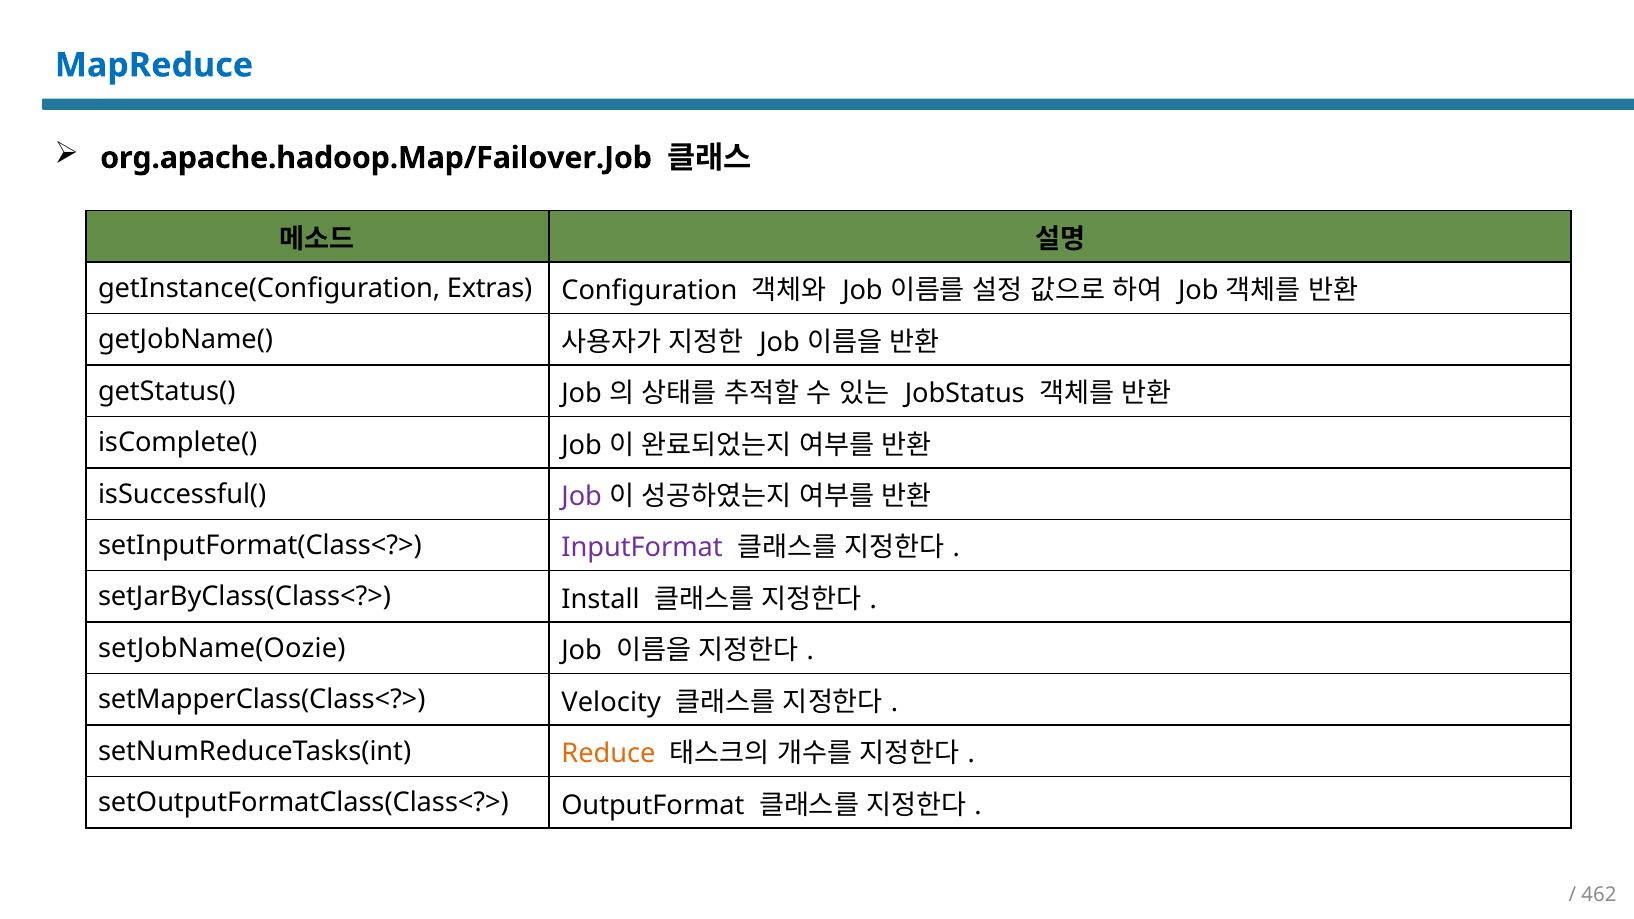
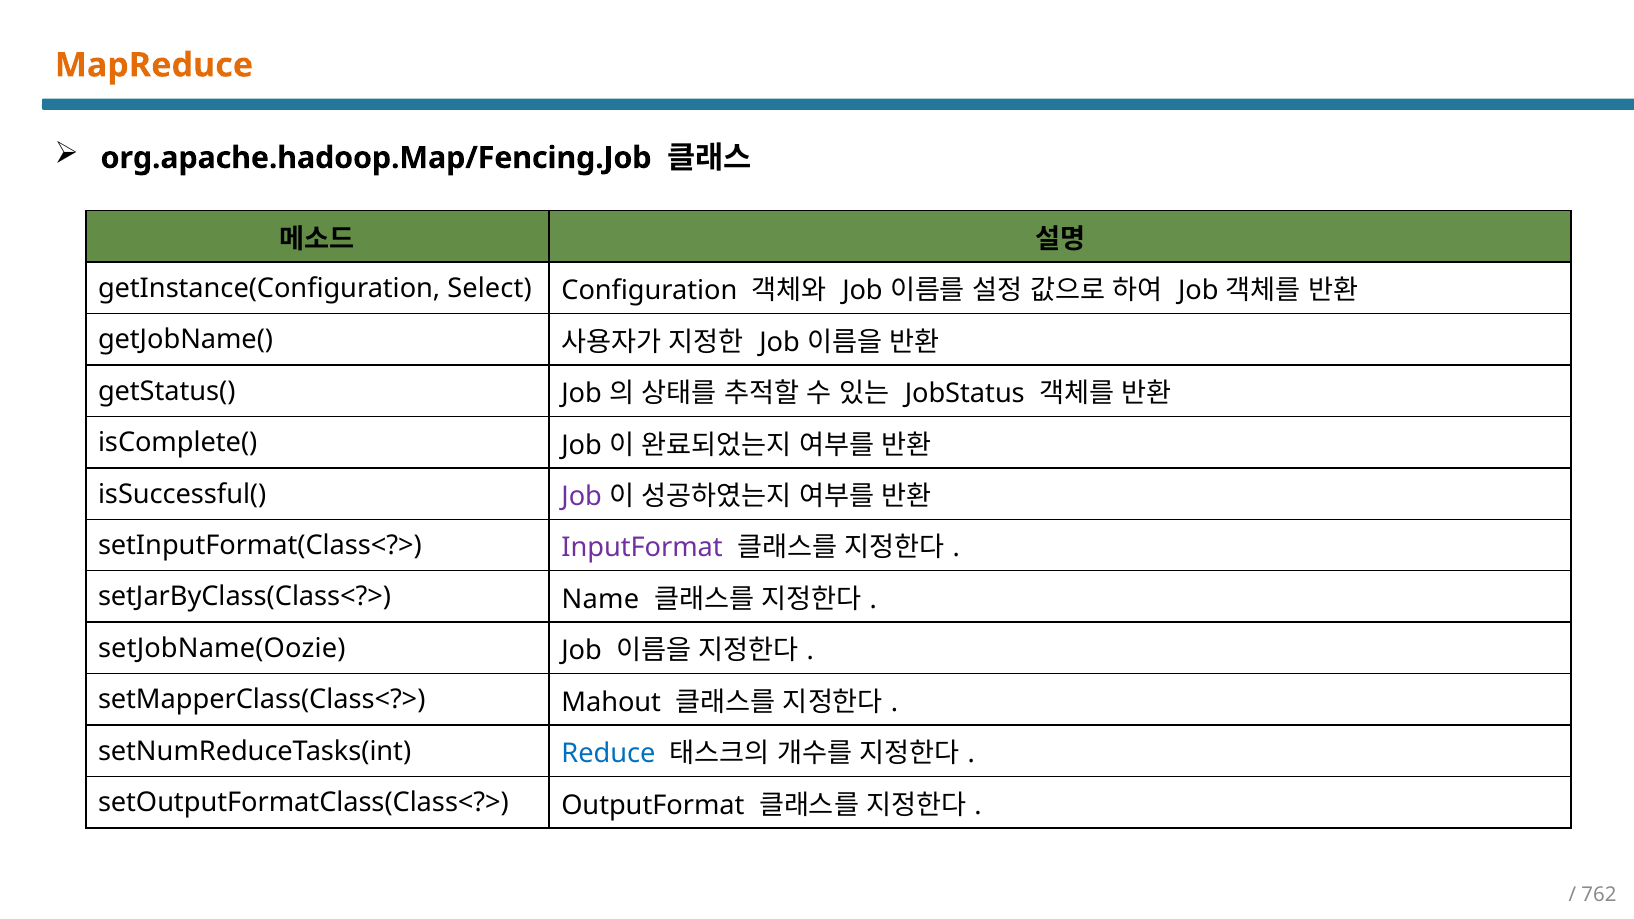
MapReduce colour: blue -> orange
org.apache.hadoop.Map/Failover.Job: org.apache.hadoop.Map/Failover.Job -> org.apache.hadoop.Map/Fencing.Job
Extras: Extras -> Select
Install: Install -> Name
Velocity: Velocity -> Mahout
Reduce colour: orange -> blue
462: 462 -> 762
